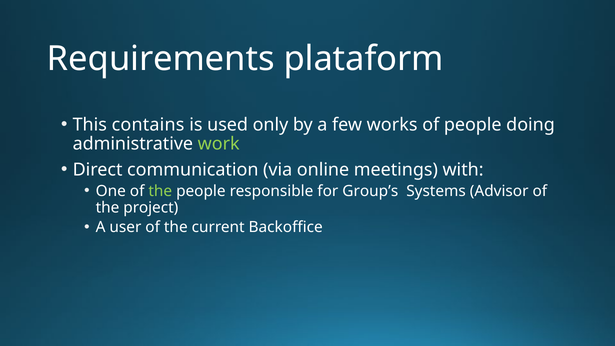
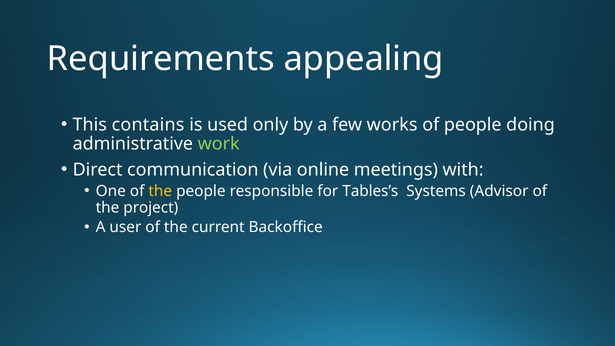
plataform: plataform -> appealing
the at (160, 191) colour: light green -> yellow
Group’s: Group’s -> Tables’s
